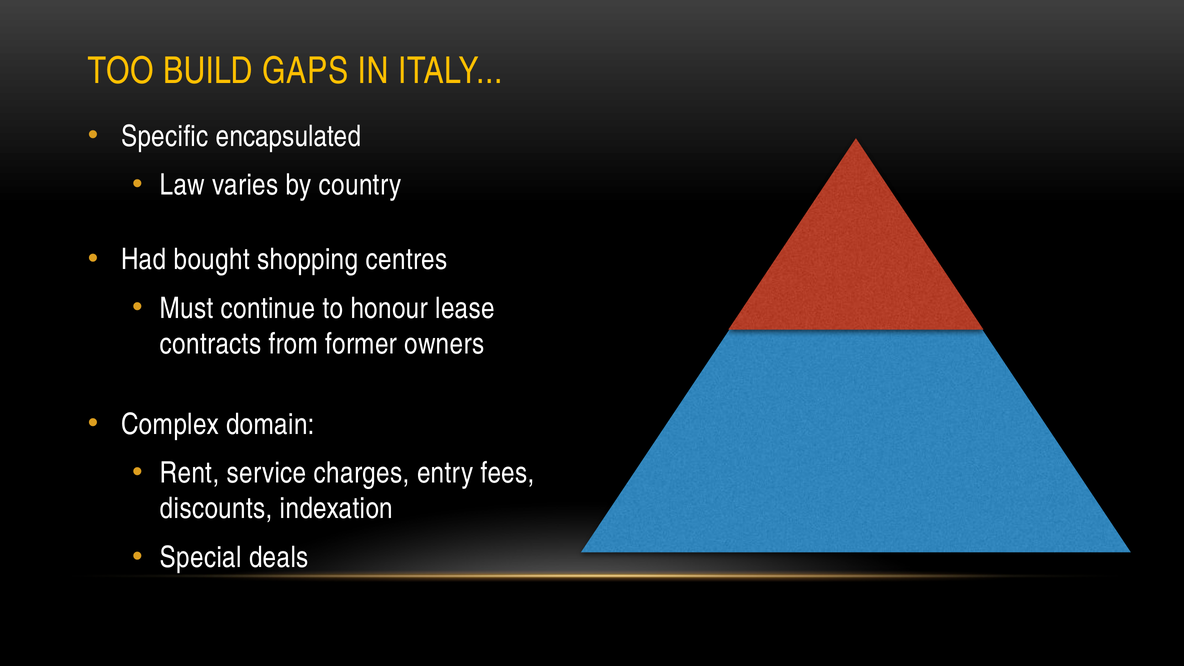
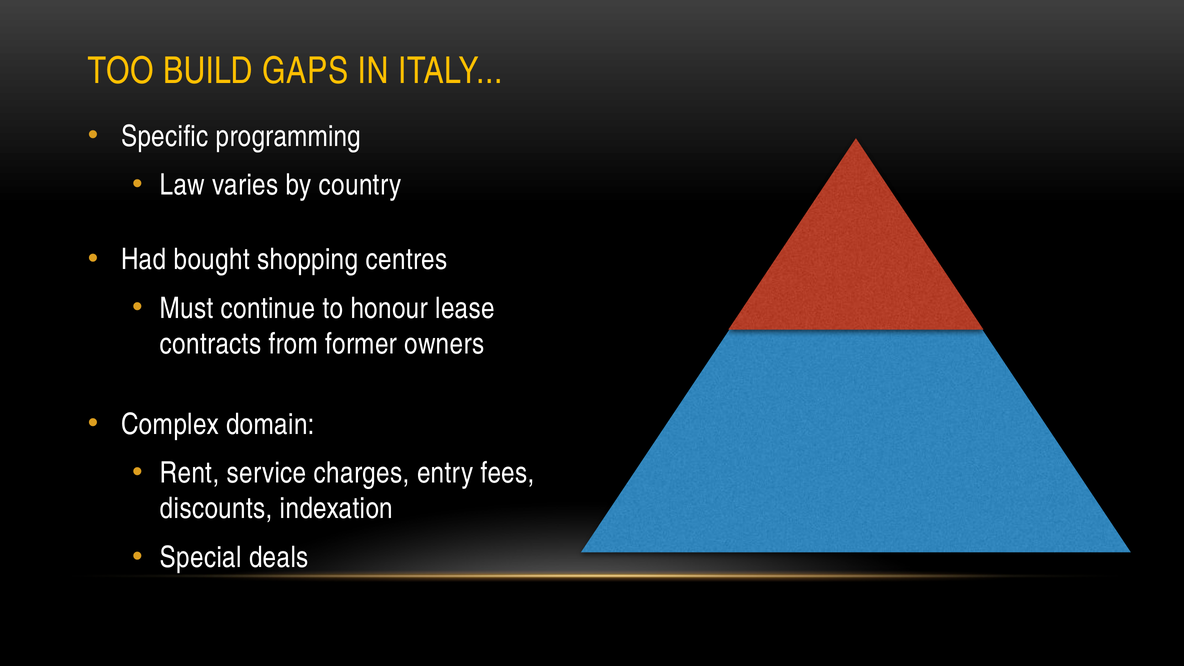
encapsulated: encapsulated -> programming
